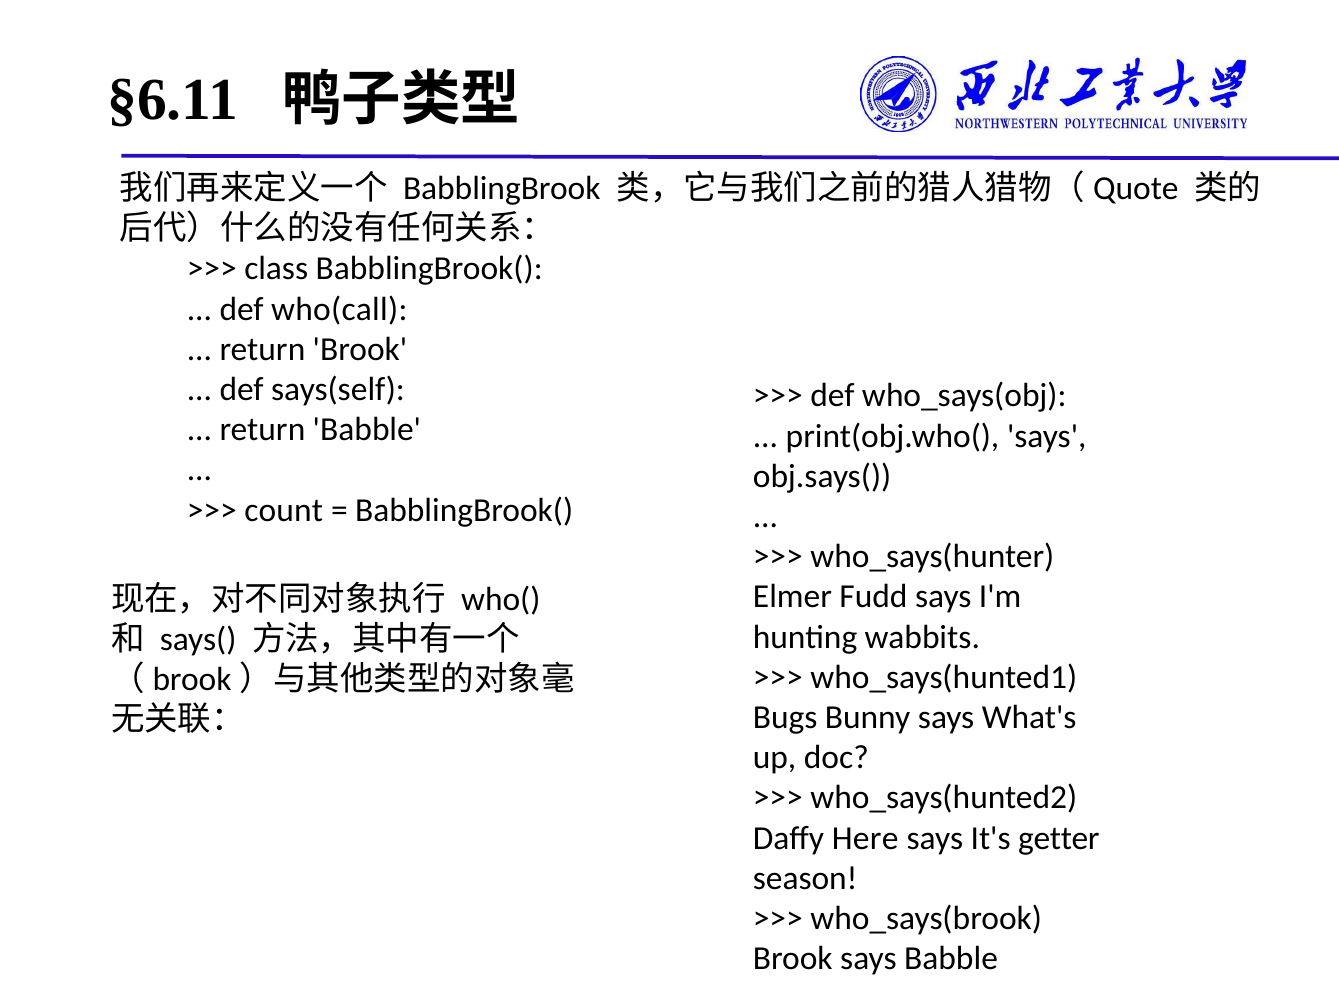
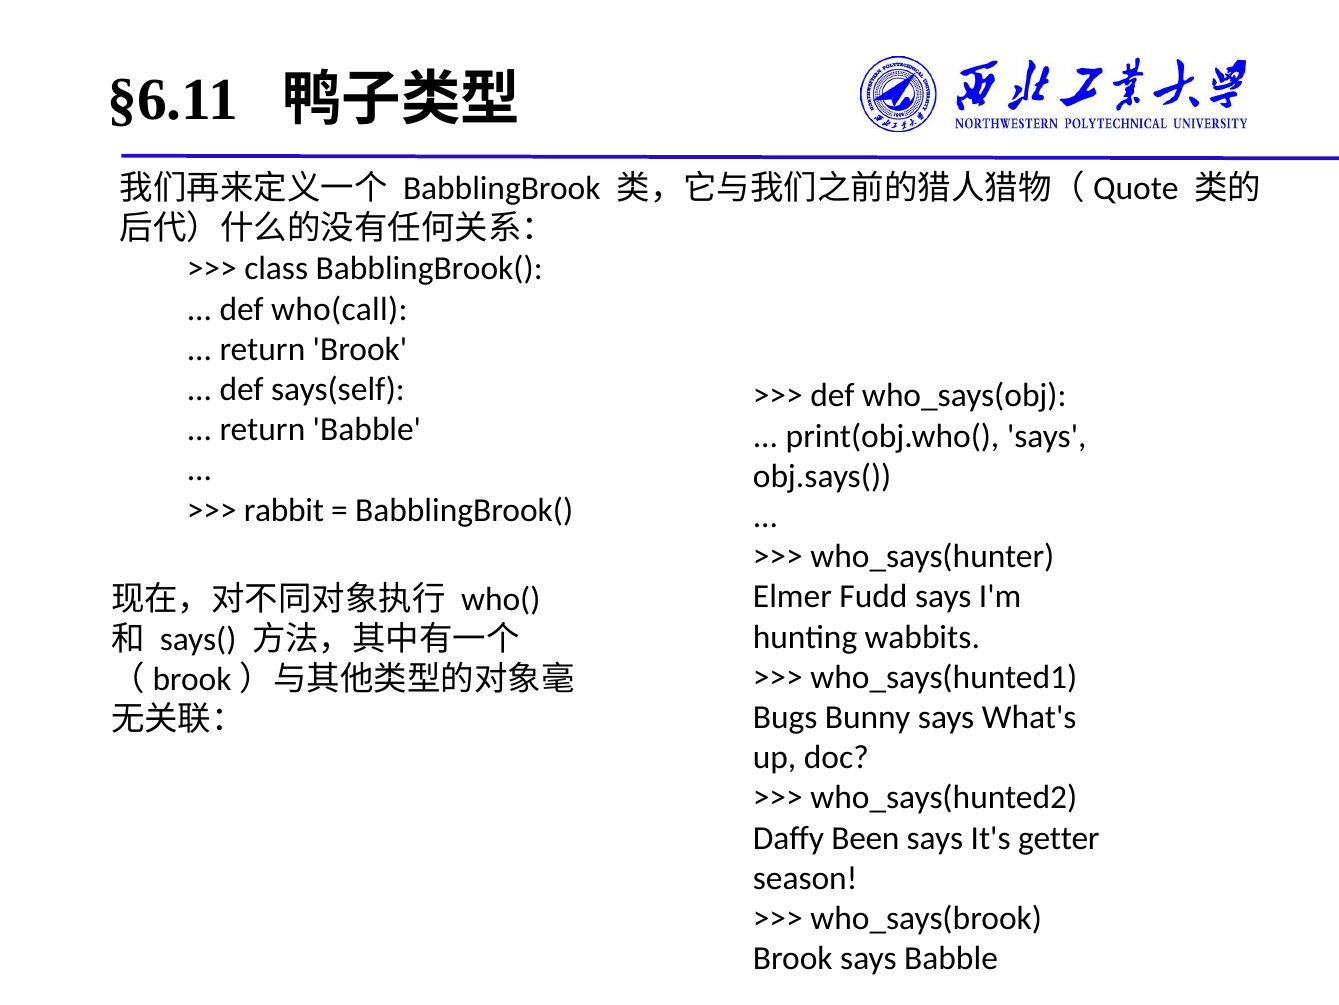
count: count -> rabbit
Here: Here -> Been
